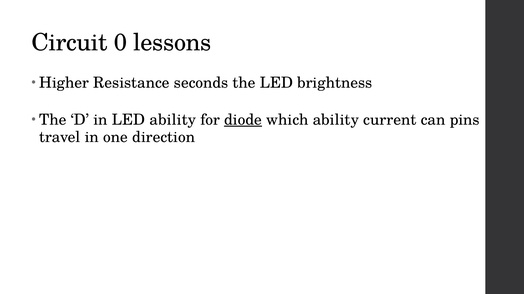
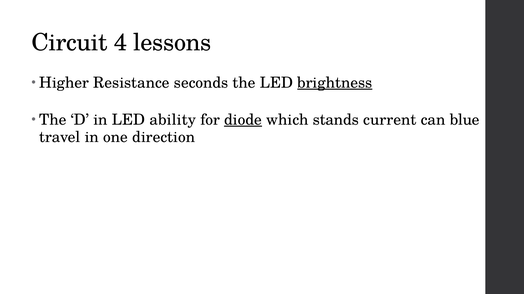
0: 0 -> 4
brightness underline: none -> present
which ability: ability -> stands
pins: pins -> blue
